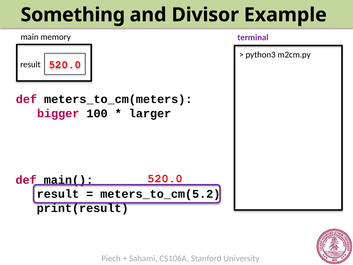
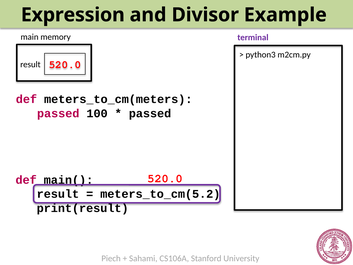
Something: Something -> Expression
bigger at (58, 113): bigger -> passed
larger at (150, 113): larger -> passed
